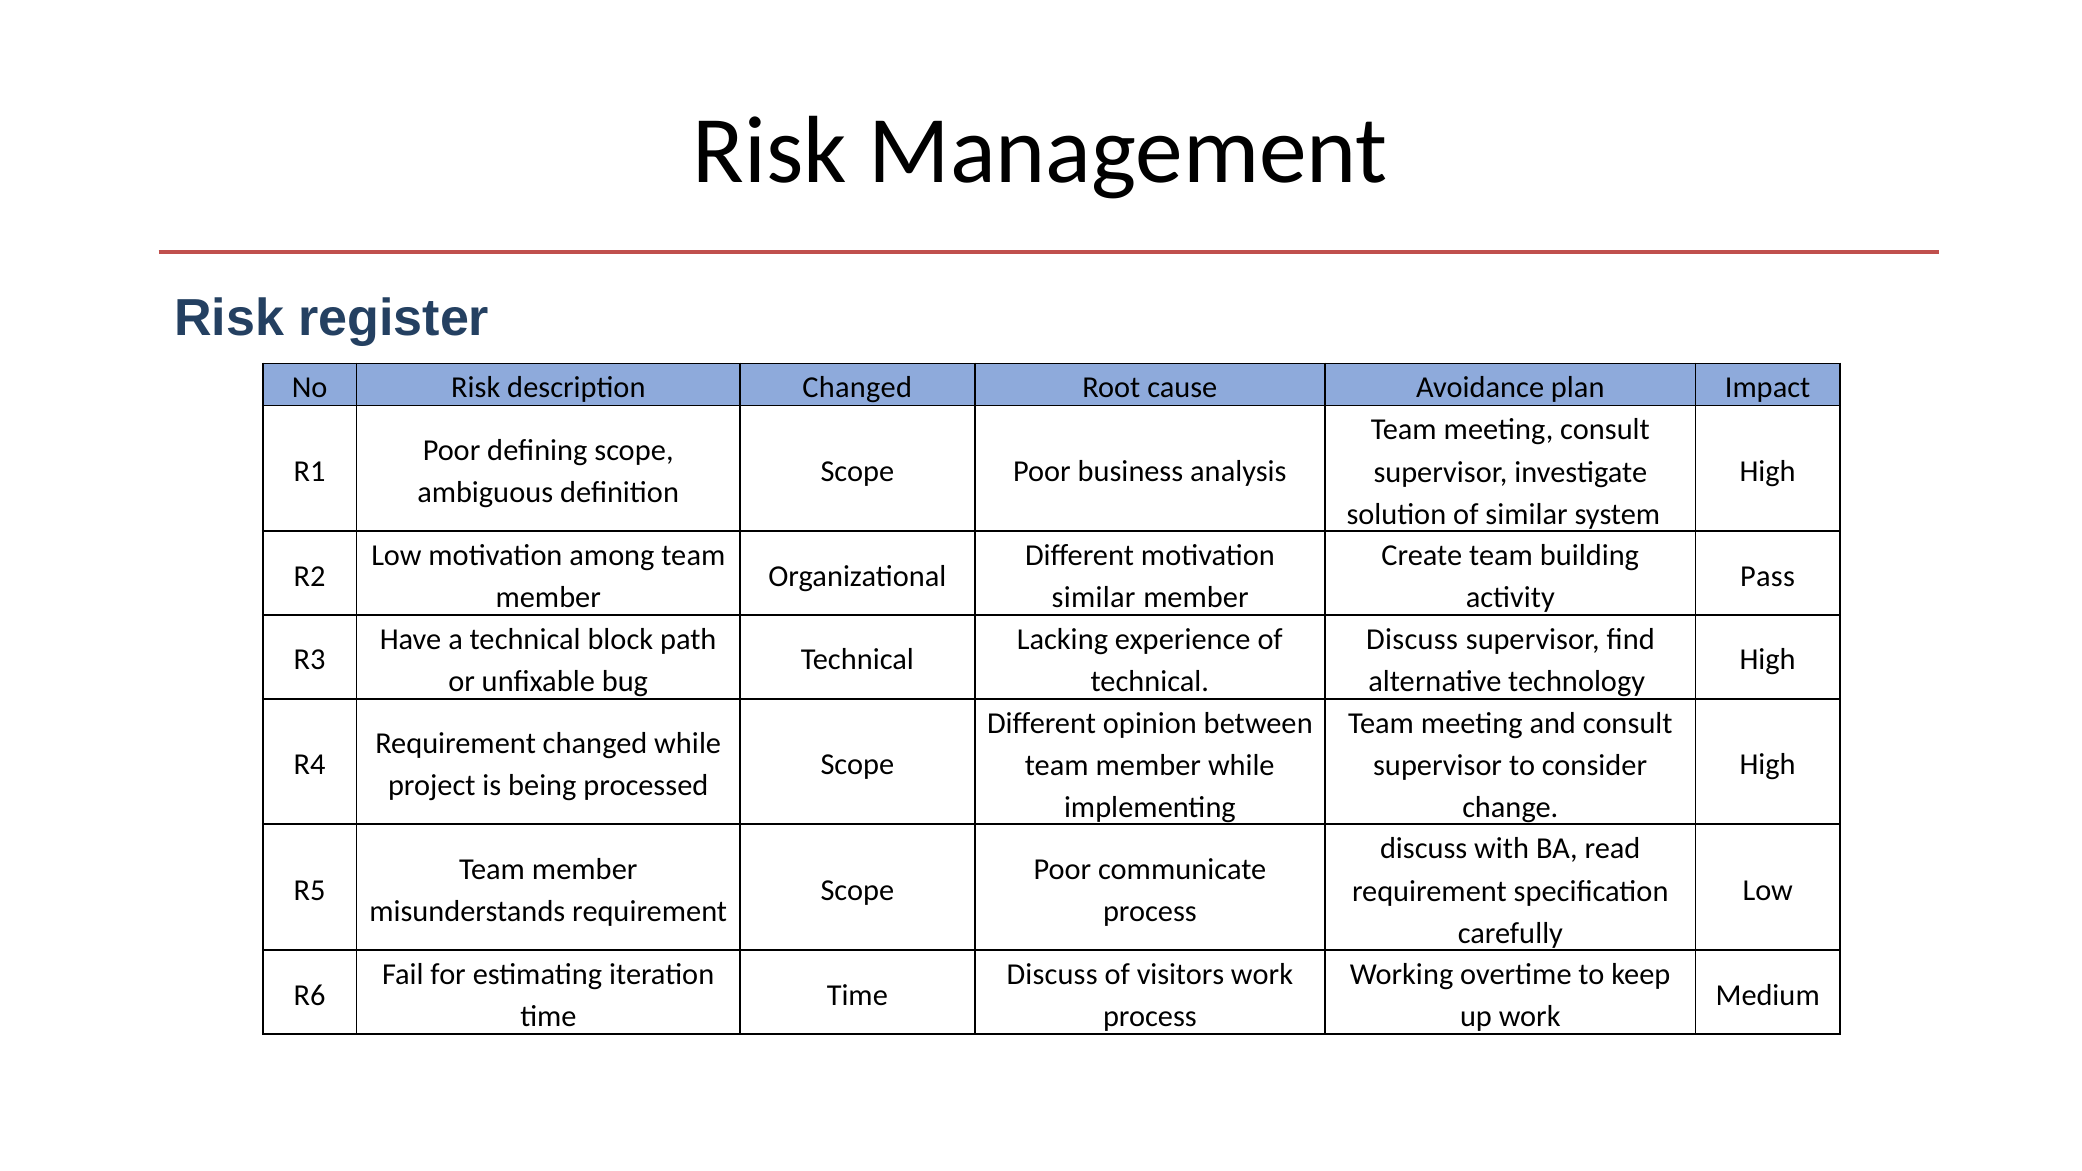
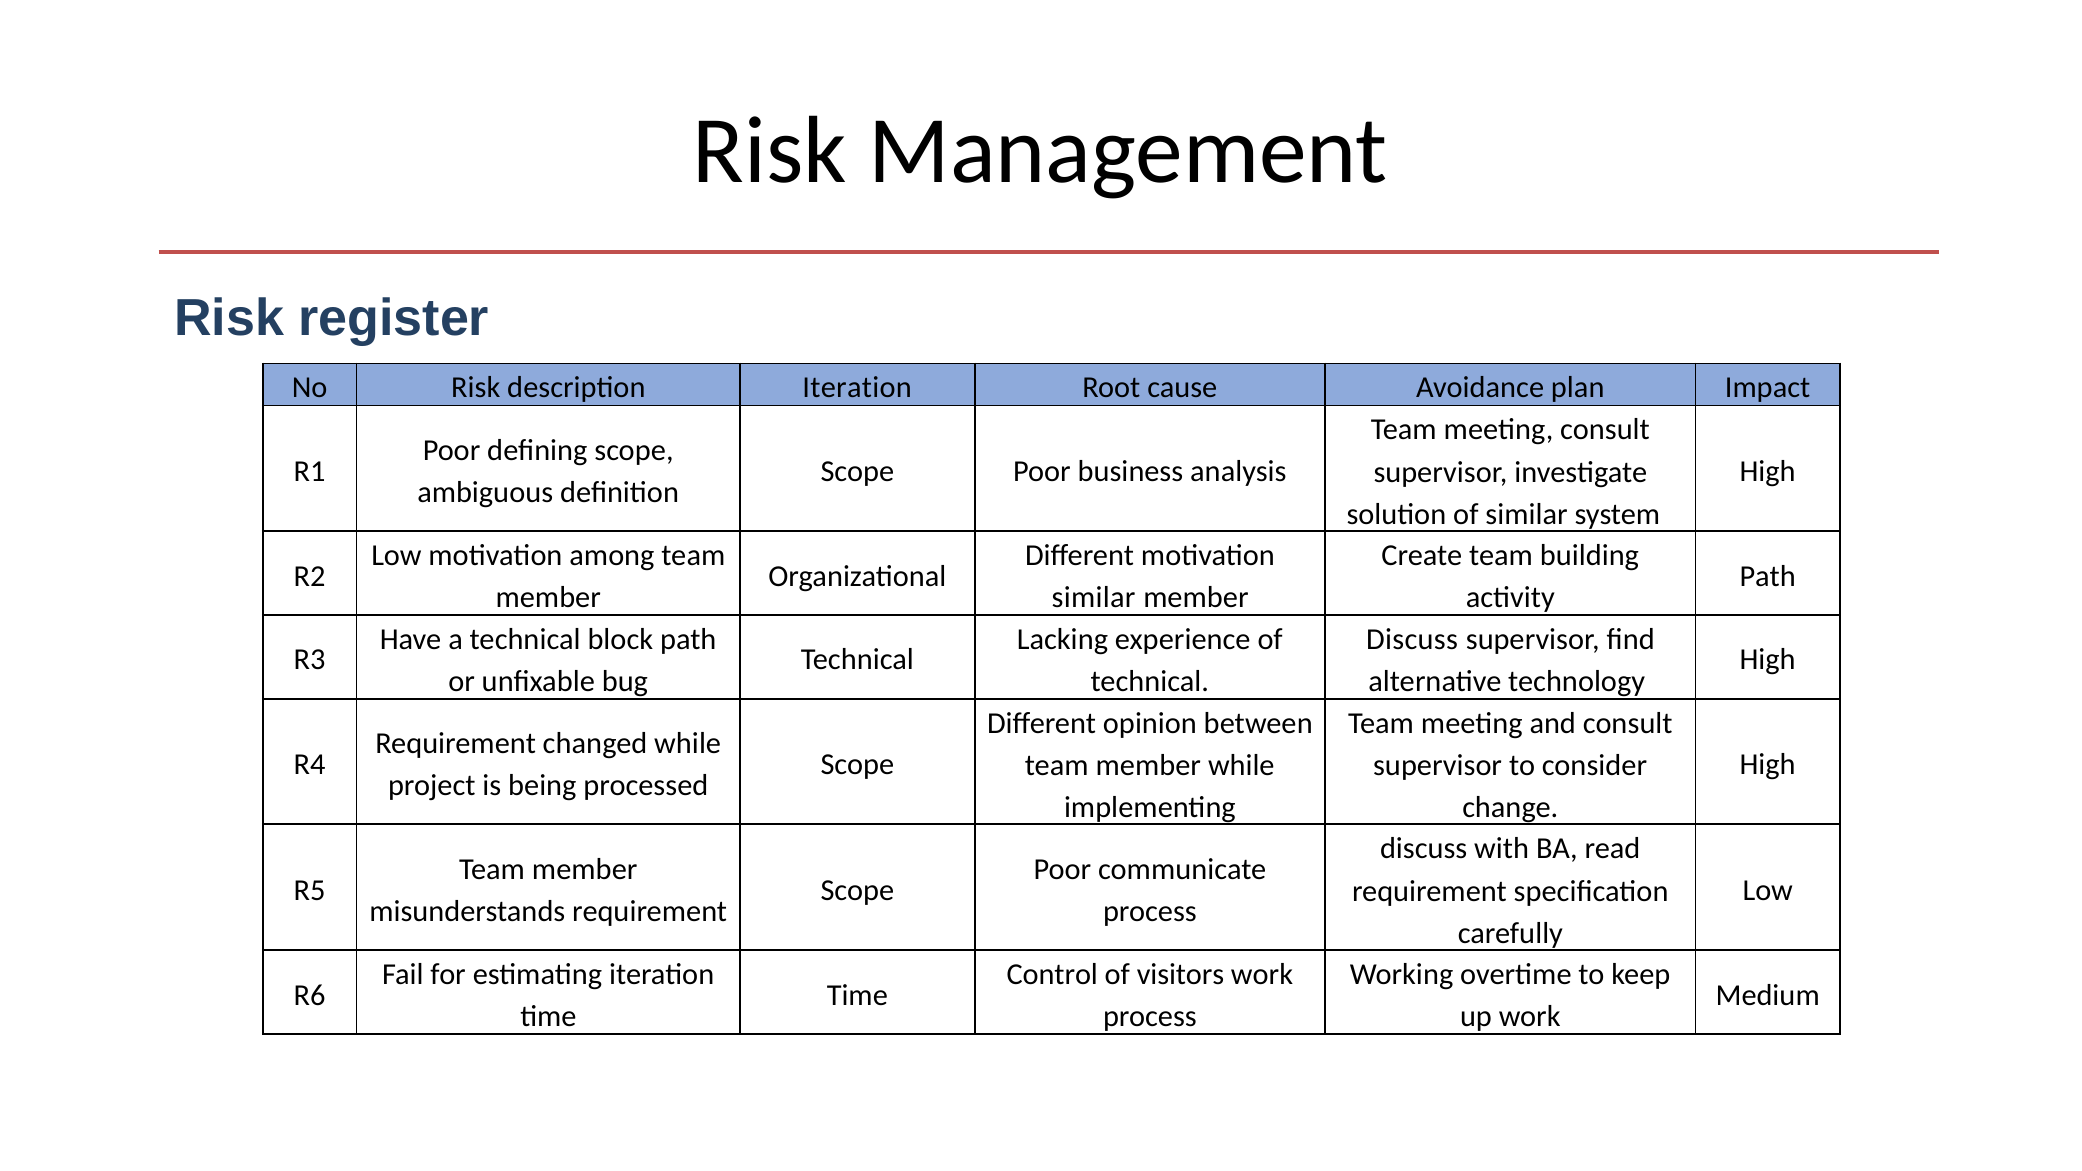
description Changed: Changed -> Iteration
Pass at (1767, 576): Pass -> Path
Discuss at (1052, 974): Discuss -> Control
